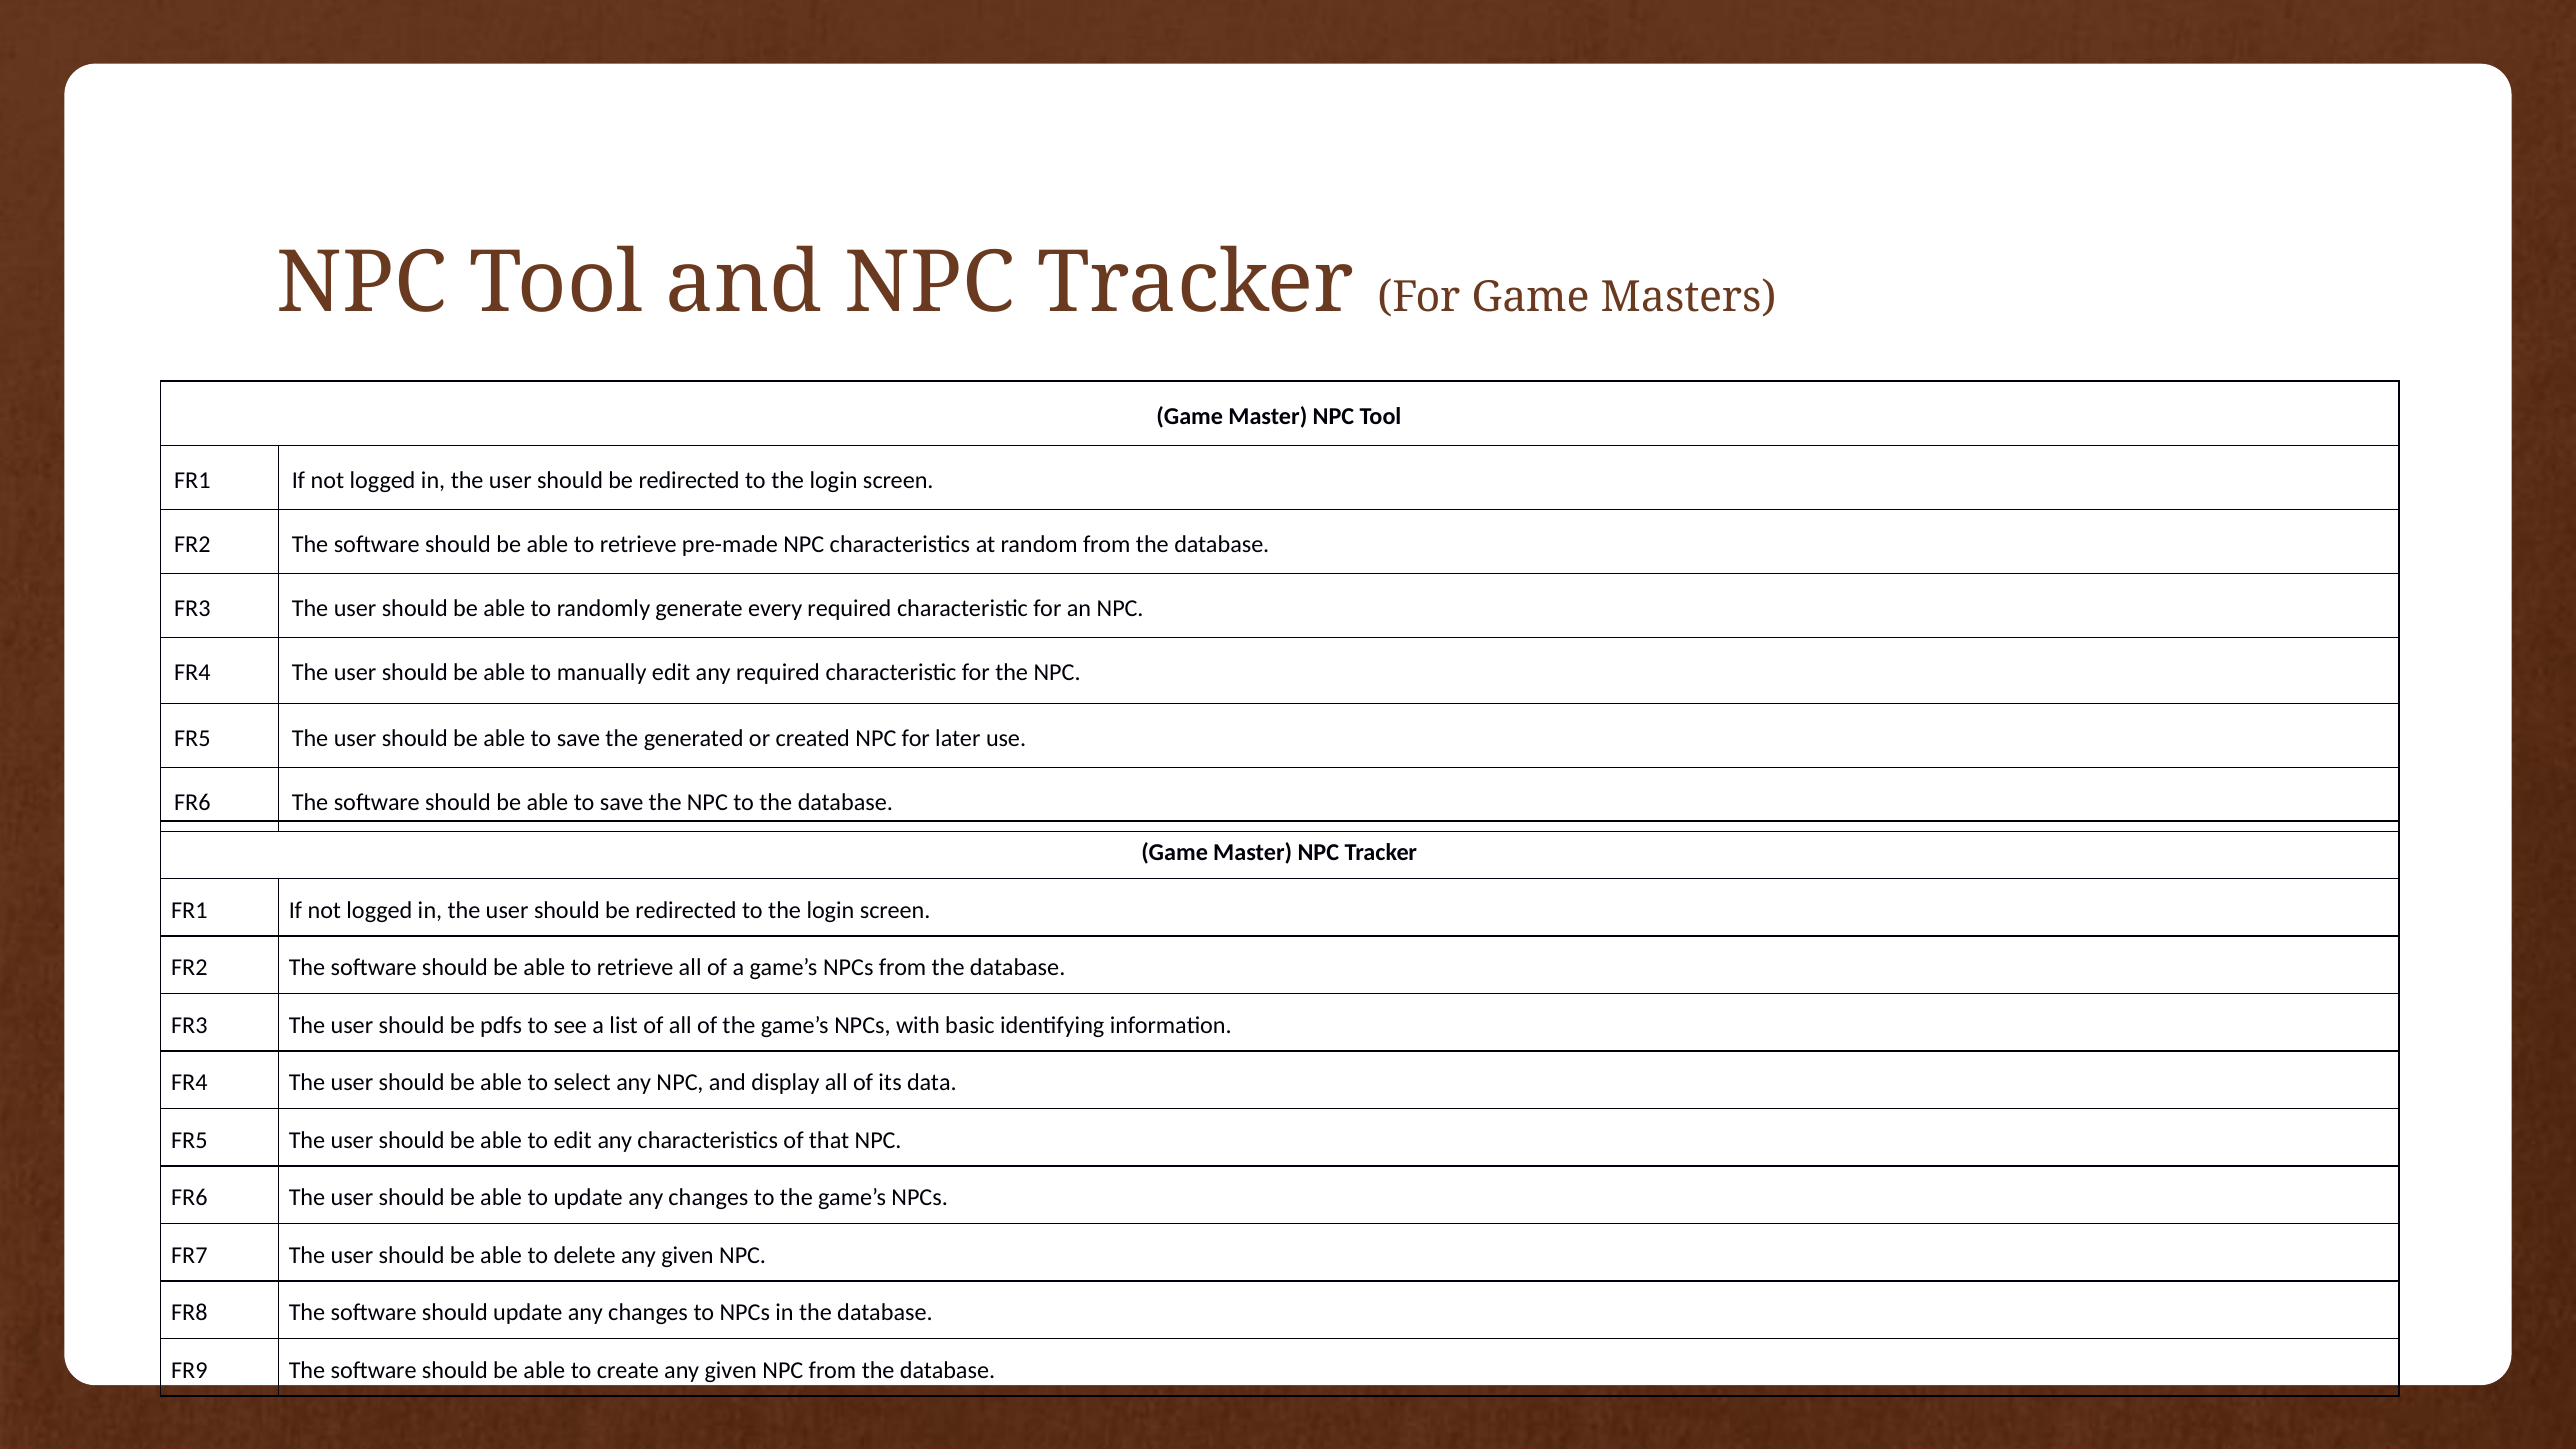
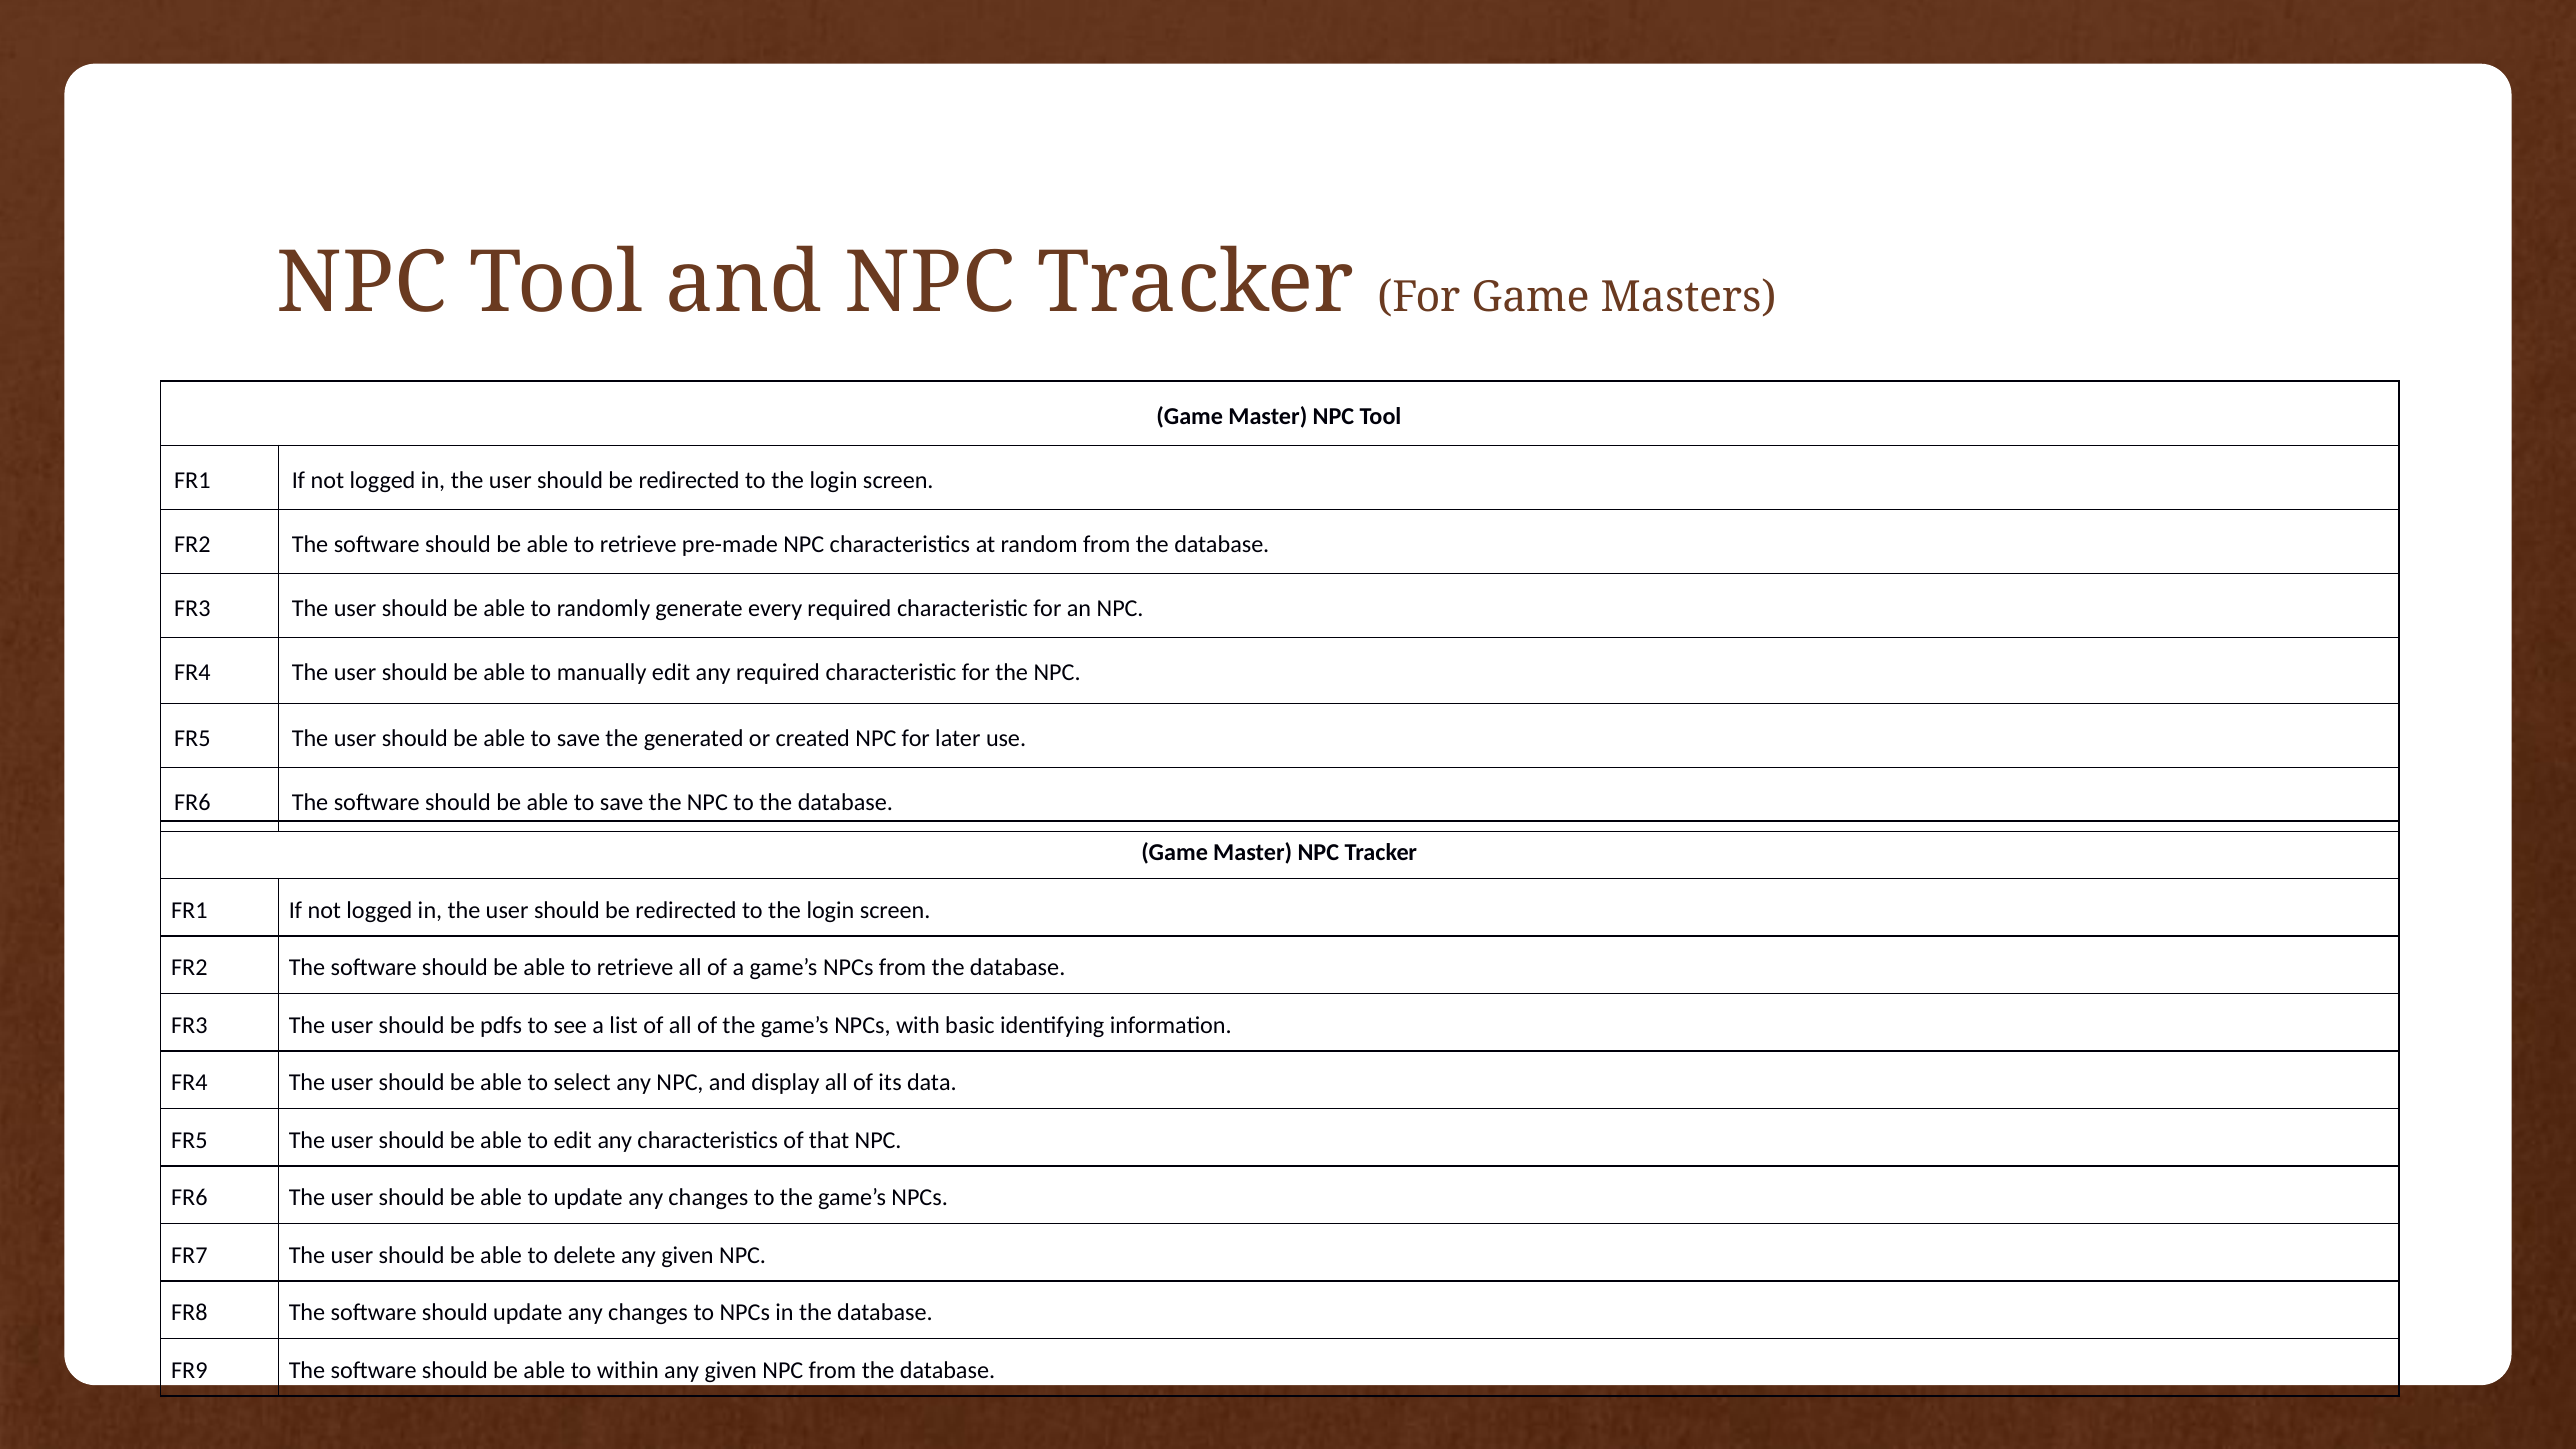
create: create -> within
